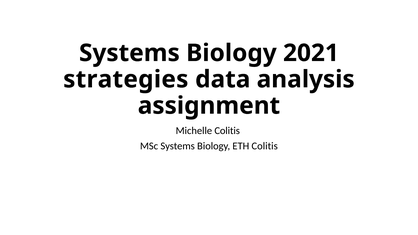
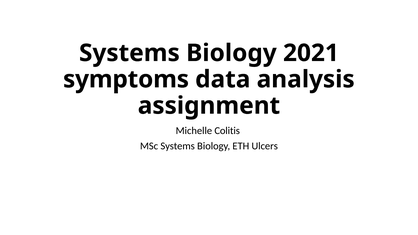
strategies: strategies -> symptoms
ETH Colitis: Colitis -> Ulcers
